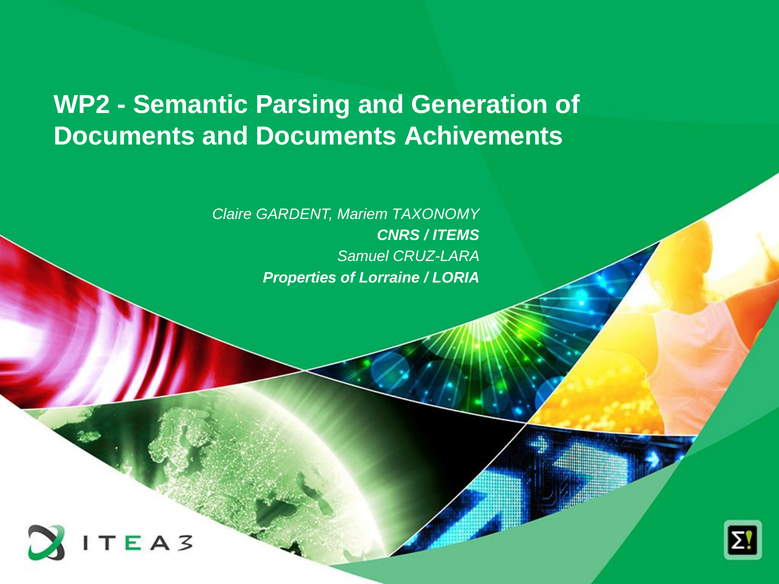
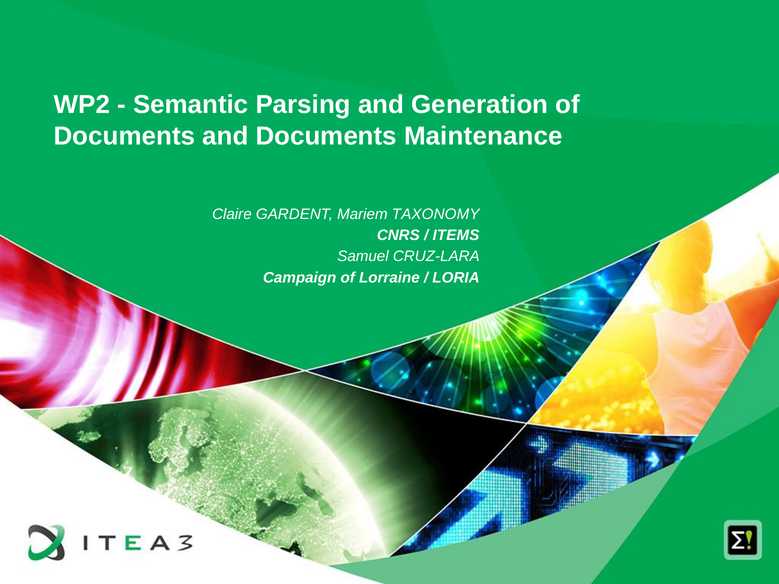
Achivements: Achivements -> Maintenance
Properties: Properties -> Campaign
